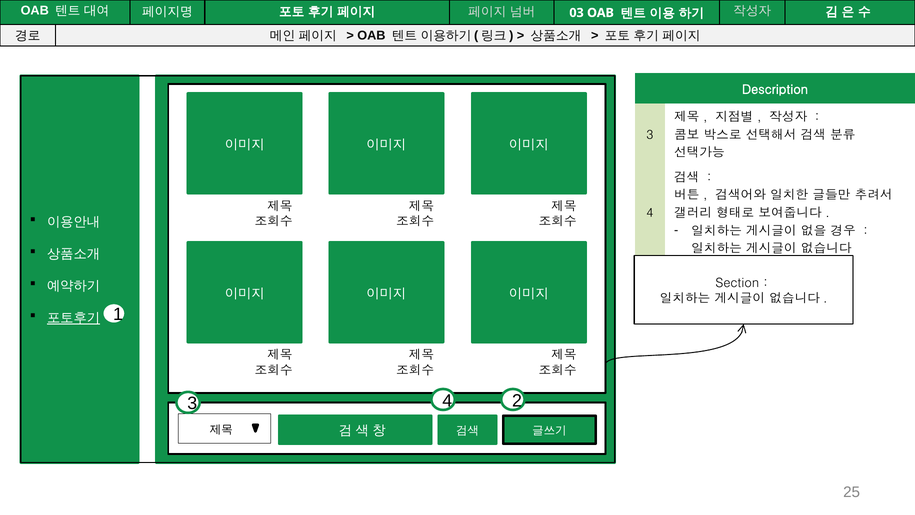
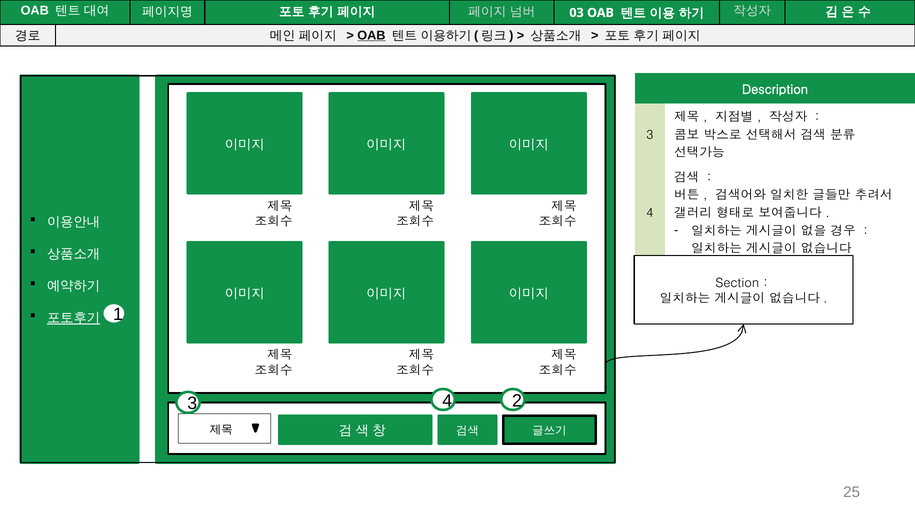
OAB at (371, 35) underline: none -> present
